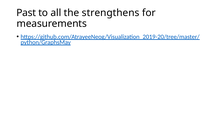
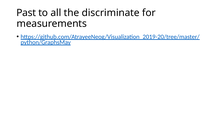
strengthens: strengthens -> discriminate
